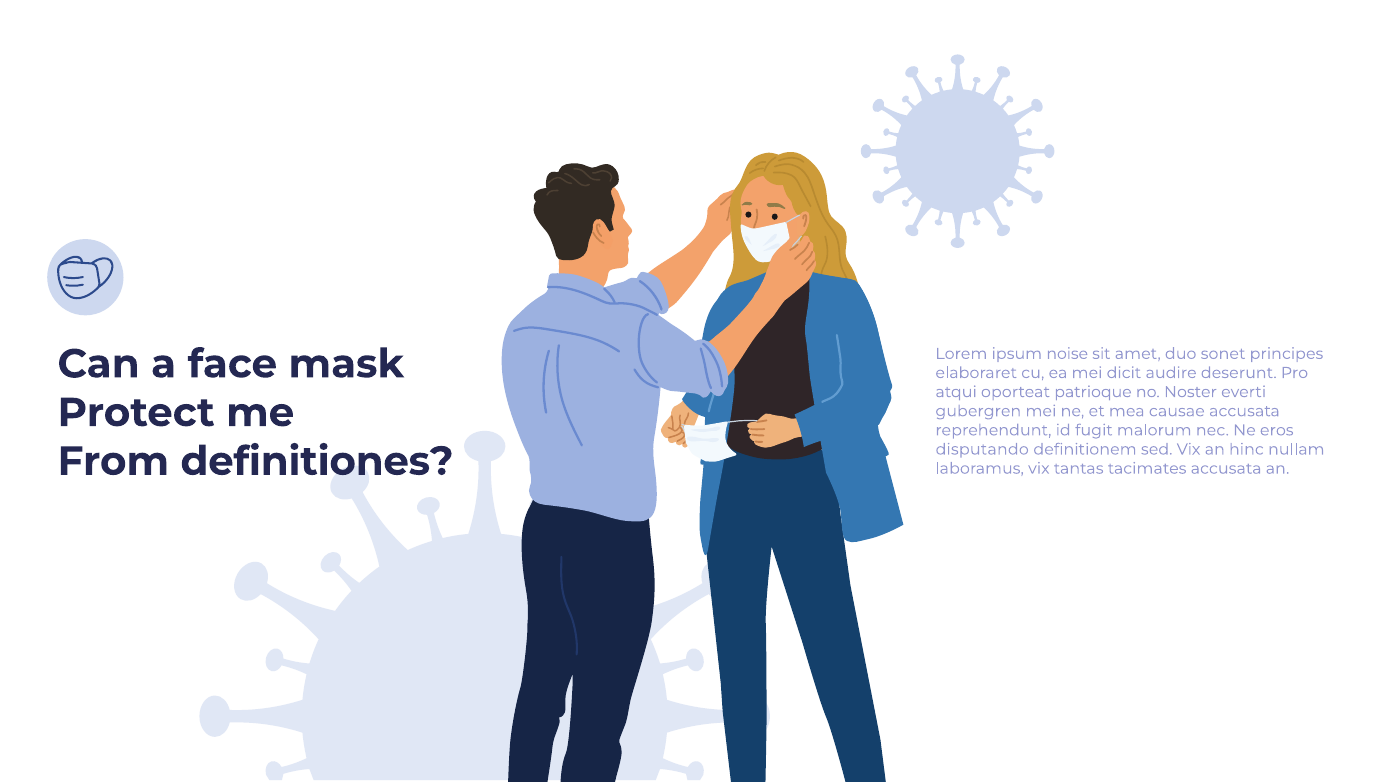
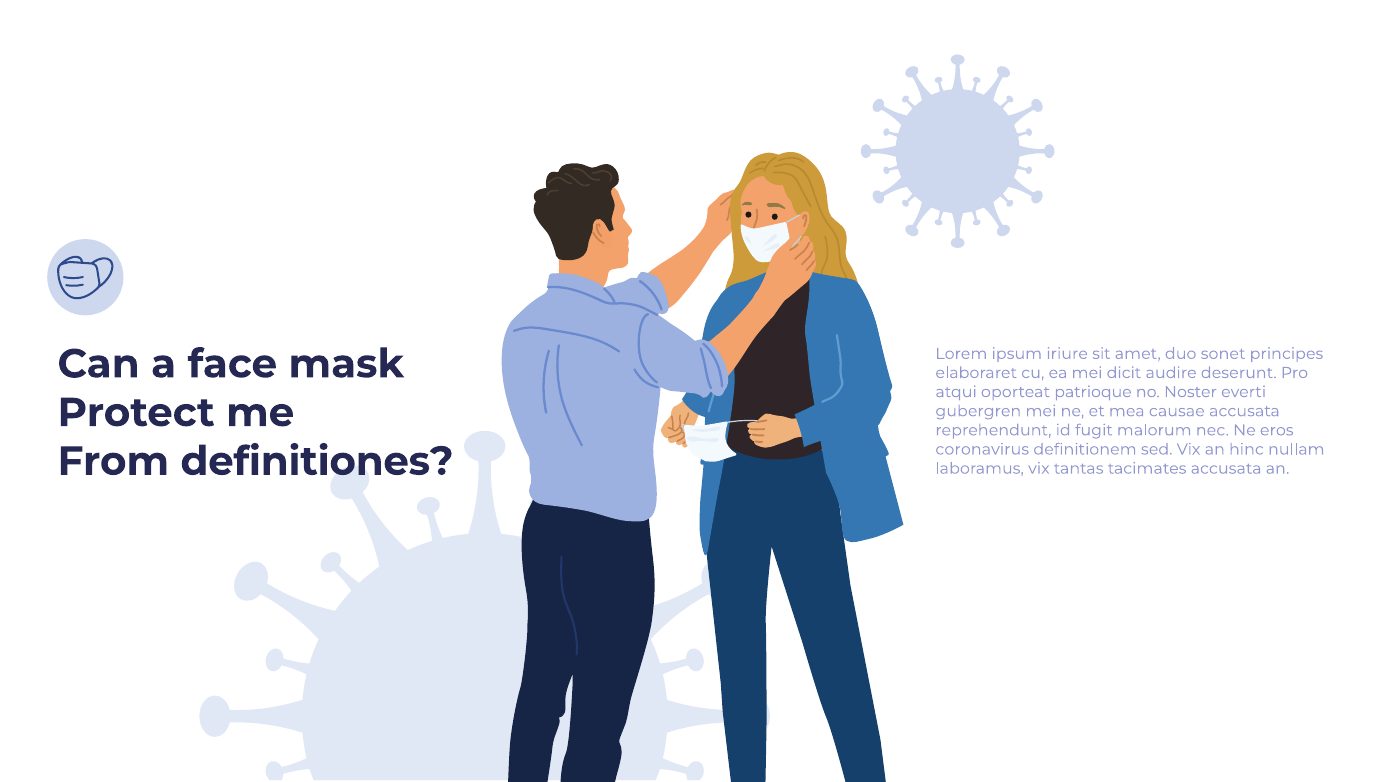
noise: noise -> iriure
disputando: disputando -> coronavirus
